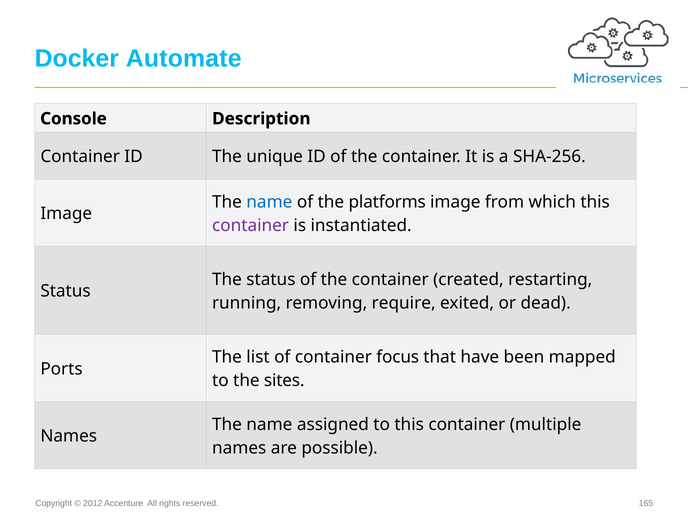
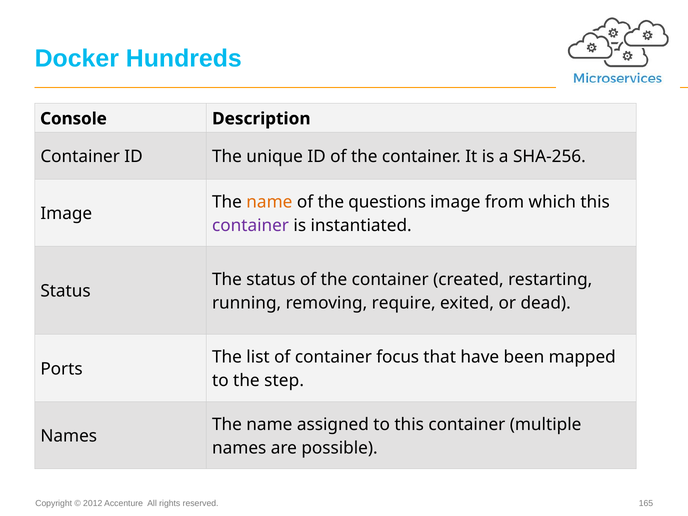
Automate: Automate -> Hundreds
name at (269, 202) colour: blue -> orange
platforms: platforms -> questions
sites: sites -> step
